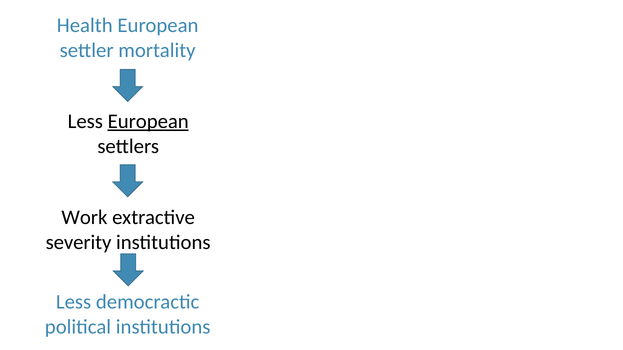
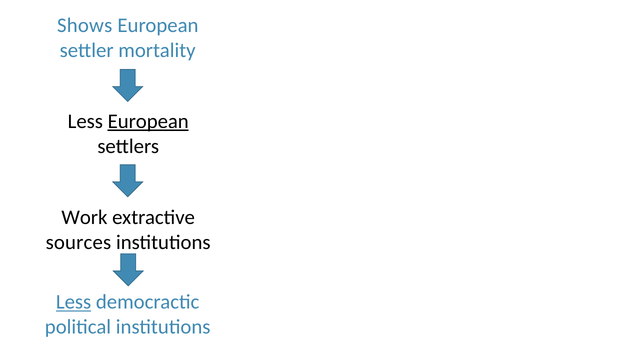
Health: Health -> Shows
severity: severity -> sources
Less at (74, 302) underline: none -> present
